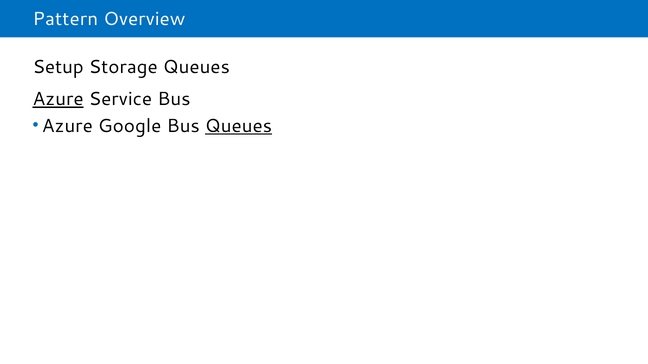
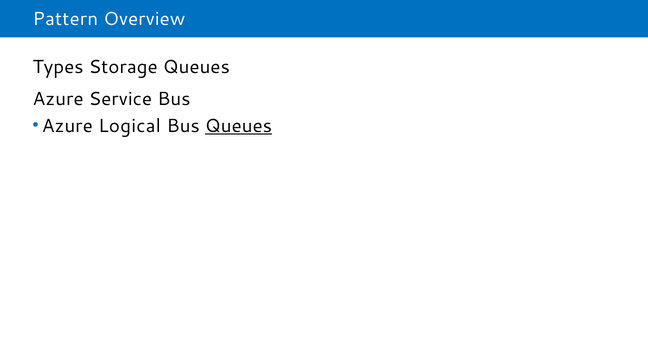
Setup: Setup -> Types
Azure at (58, 99) underline: present -> none
Google: Google -> Logical
